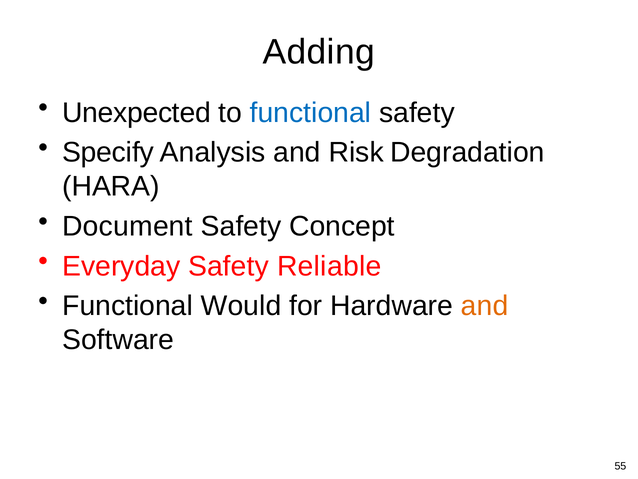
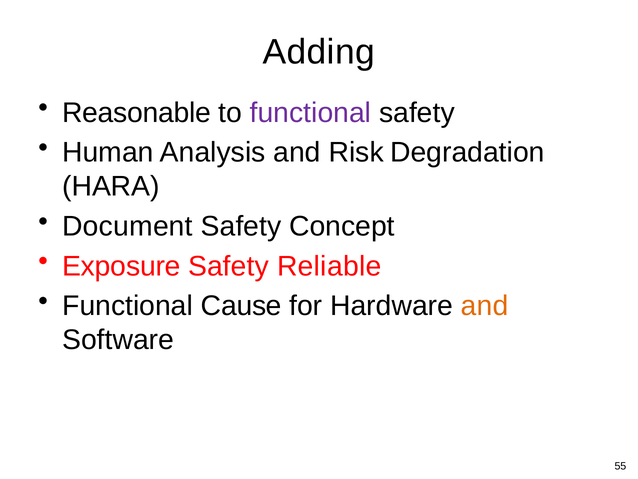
Unexpected: Unexpected -> Reasonable
functional at (310, 113) colour: blue -> purple
Specify: Specify -> Human
Everyday: Everyday -> Exposure
Would: Would -> Cause
